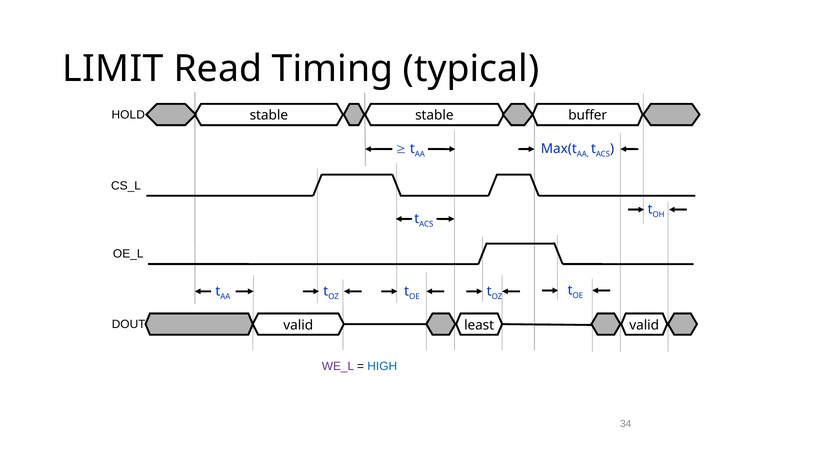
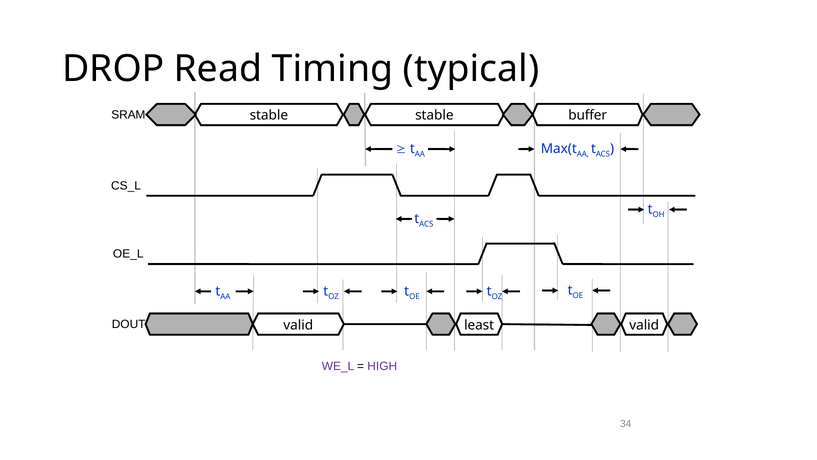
LIMIT: LIMIT -> DROP
HOLD: HOLD -> SRAM
HIGH colour: blue -> purple
